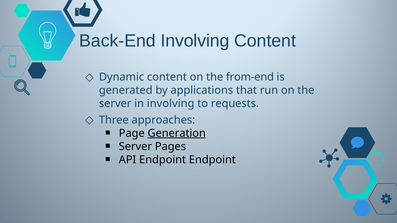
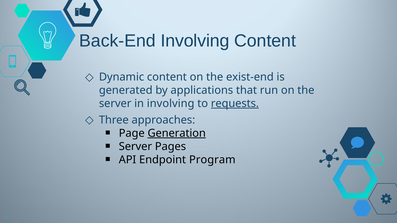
from-end: from-end -> exist-end
requests underline: none -> present
Endpoint Endpoint: Endpoint -> Program
